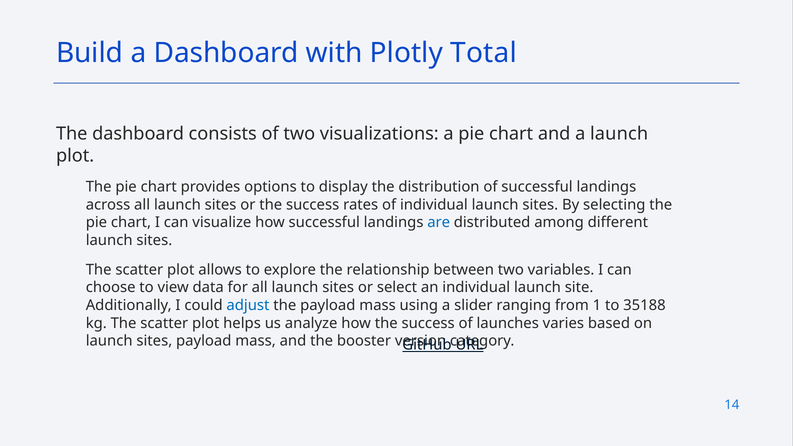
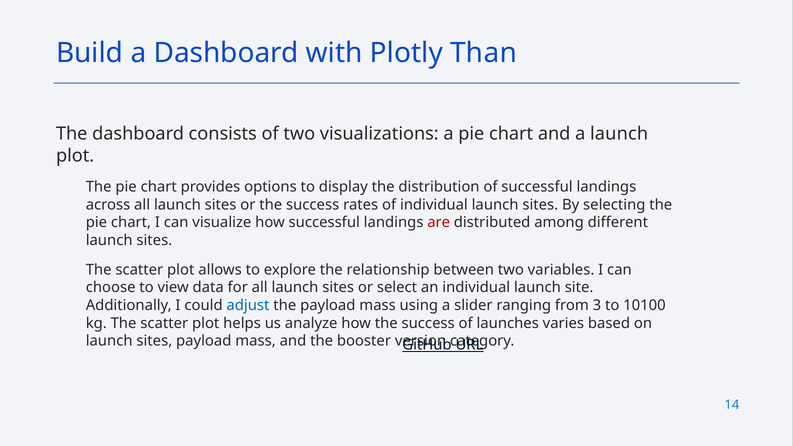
Total: Total -> Than
are colour: blue -> red
1: 1 -> 3
35188: 35188 -> 10100
